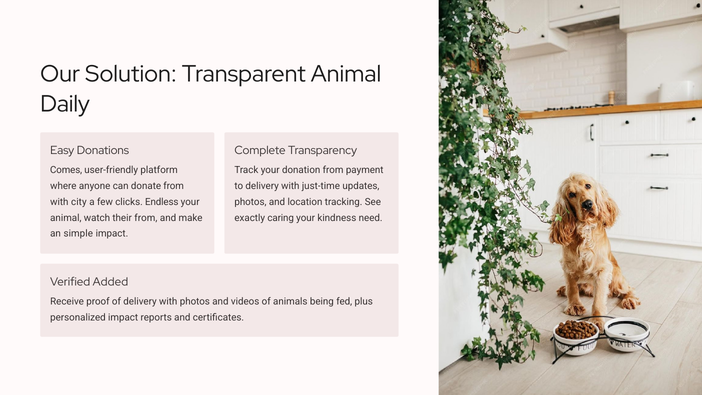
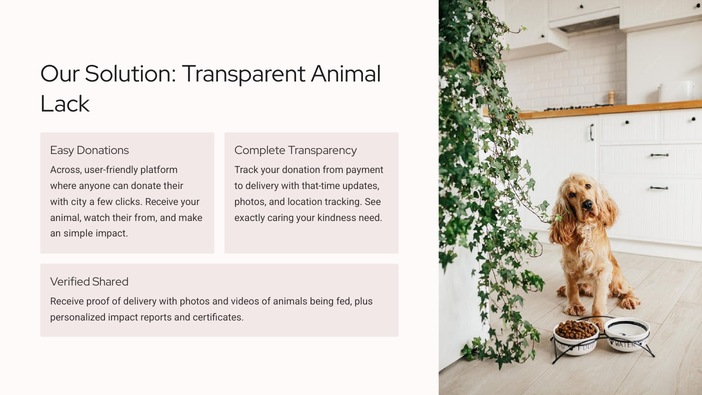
Daily: Daily -> Lack
Comes: Comes -> Across
just-time: just-time -> that-time
donate from: from -> their
clicks Endless: Endless -> Receive
Added: Added -> Shared
